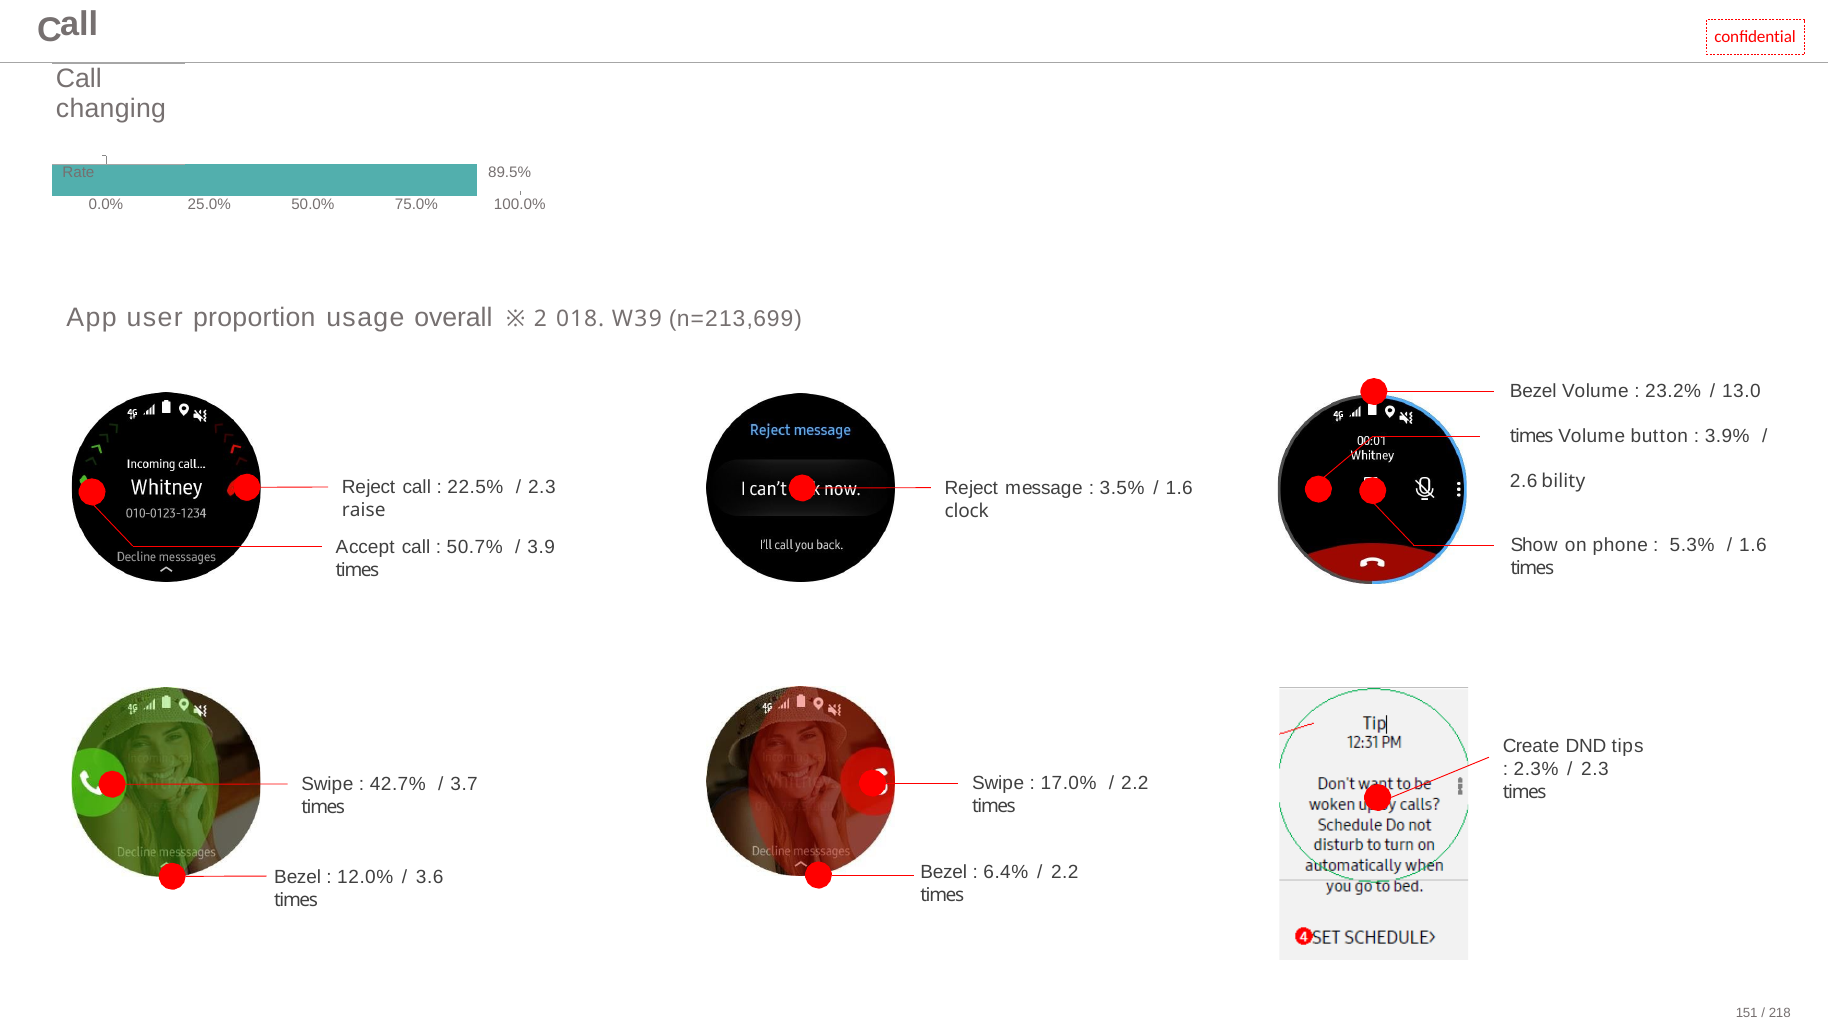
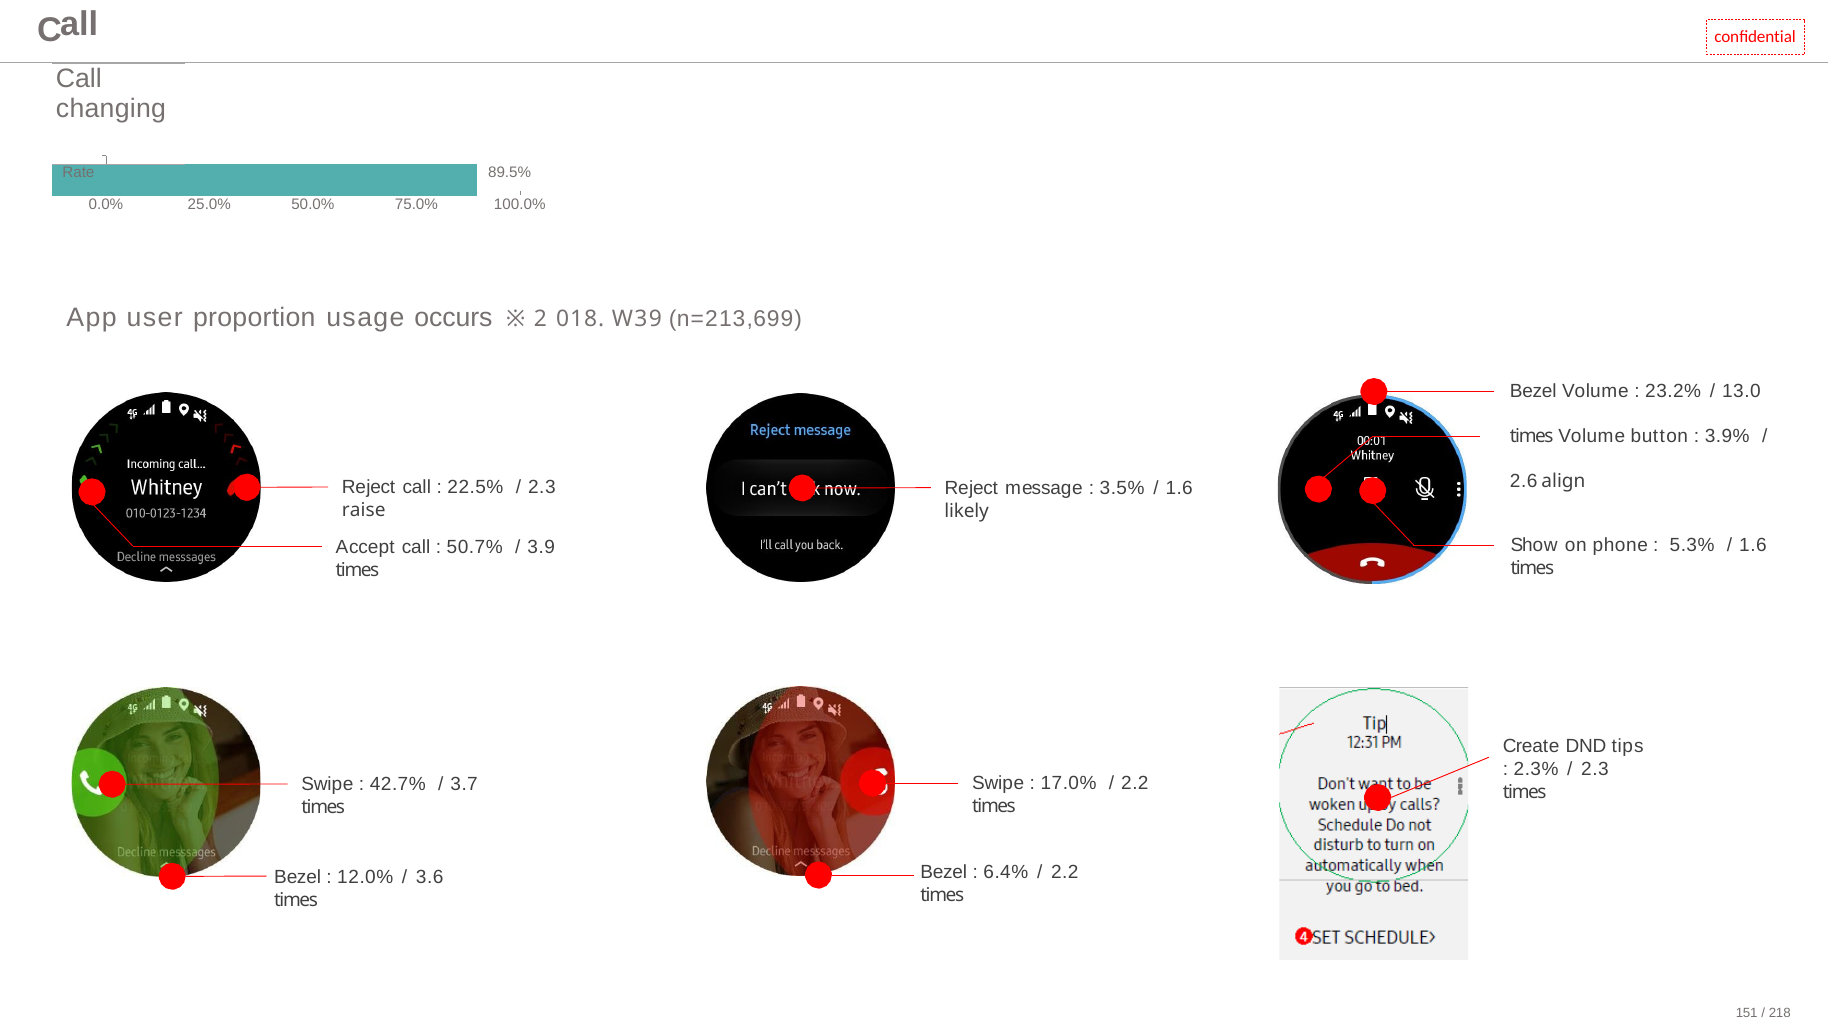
overall: overall -> occurs
bility: bility -> align
clock: clock -> likely
